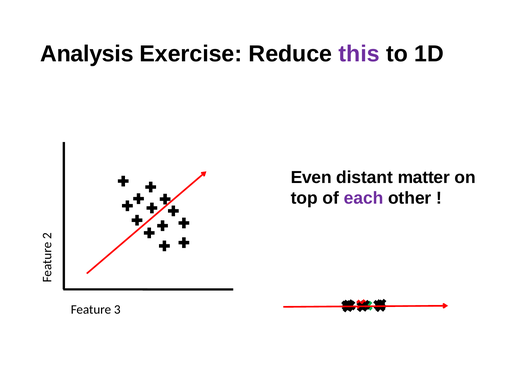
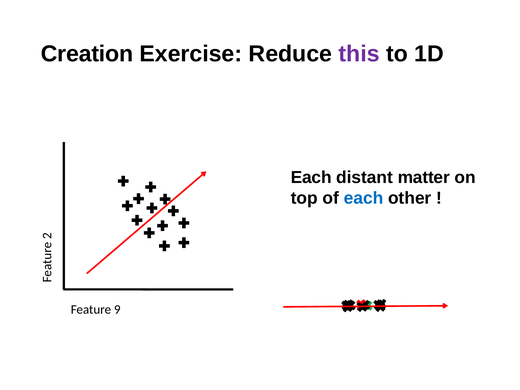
Analysis: Analysis -> Creation
Even at (311, 177): Even -> Each
each at (364, 198) colour: purple -> blue
3: 3 -> 9
